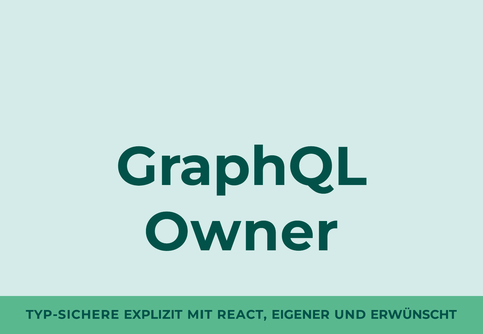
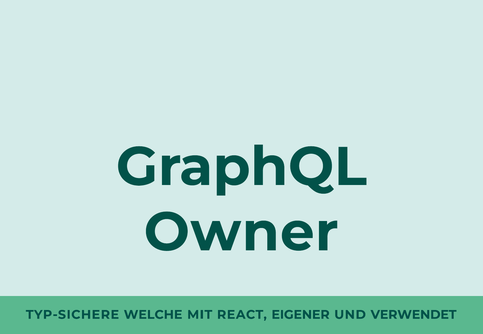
EXPLIZIT: EXPLIZIT -> WELCHE
ERWÜNSCHT: ERWÜNSCHT -> VERWENDET
